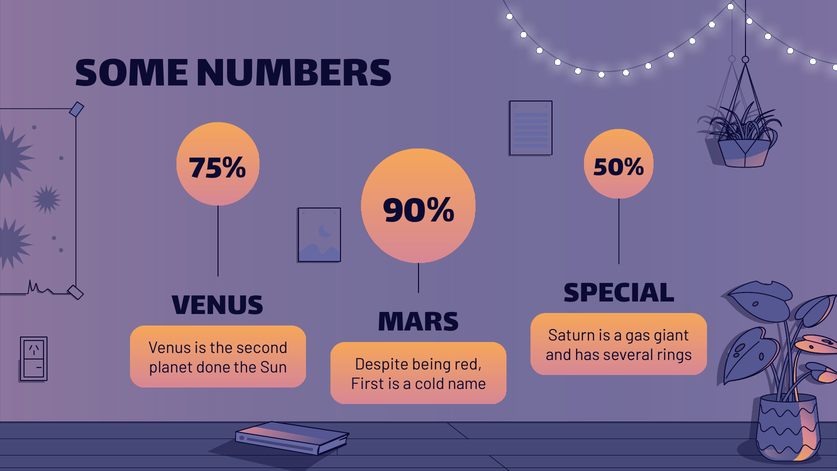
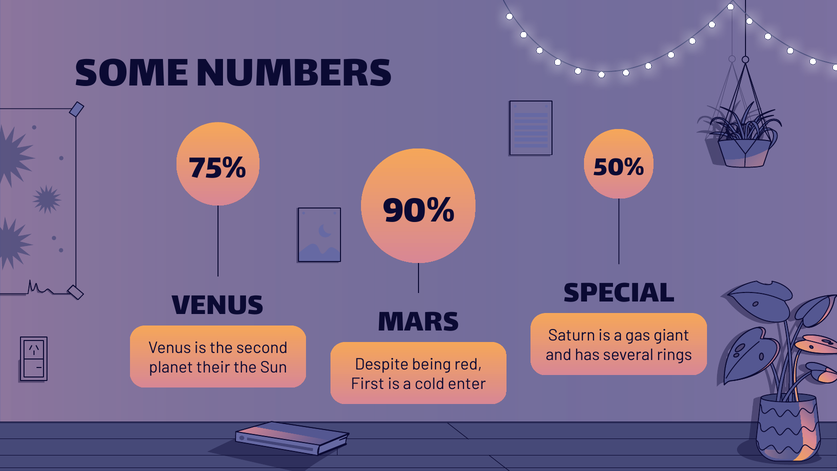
done: done -> their
name: name -> enter
